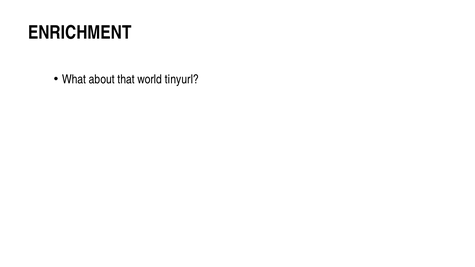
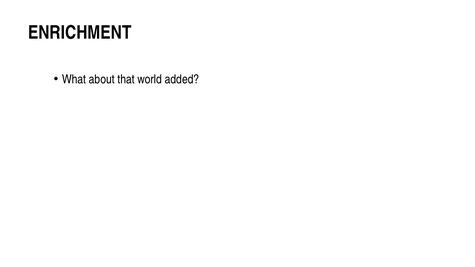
tinyurl: tinyurl -> added
